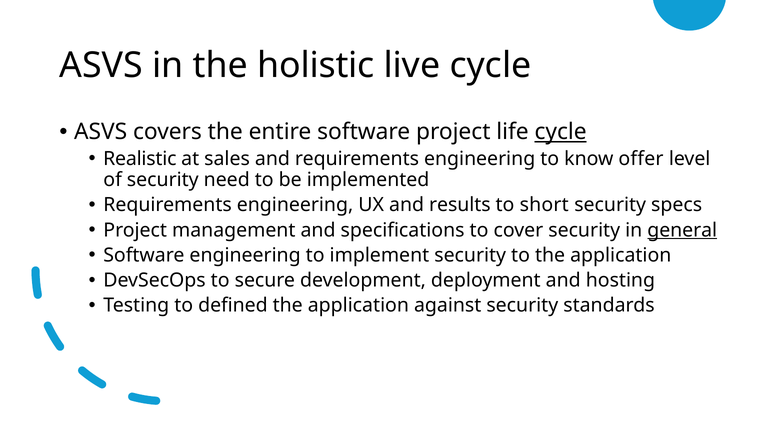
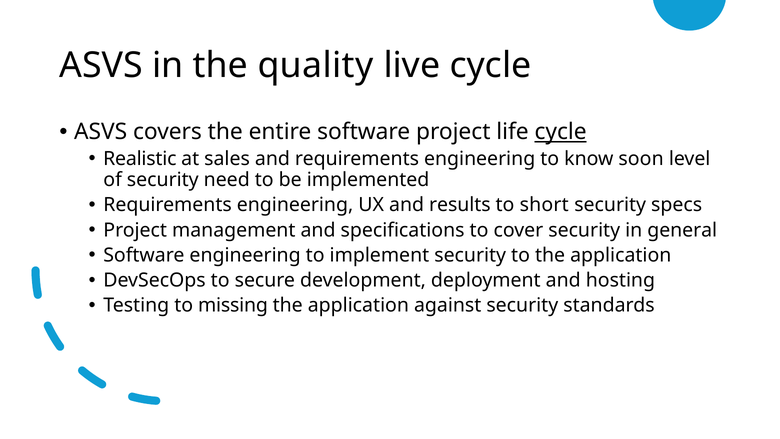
holistic: holistic -> quality
offer: offer -> soon
general underline: present -> none
defined: defined -> missing
